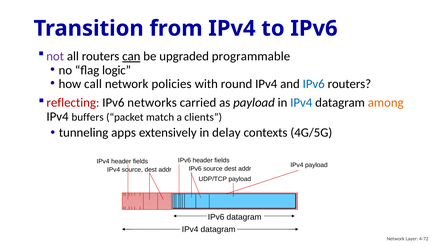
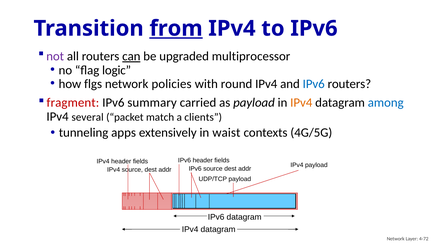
from underline: none -> present
programmable: programmable -> multiprocessor
call: call -> flgs
reflecting: reflecting -> fragment
networks: networks -> summary
IPv4 at (301, 103) colour: blue -> orange
among colour: orange -> blue
buffers: buffers -> several
delay: delay -> waist
